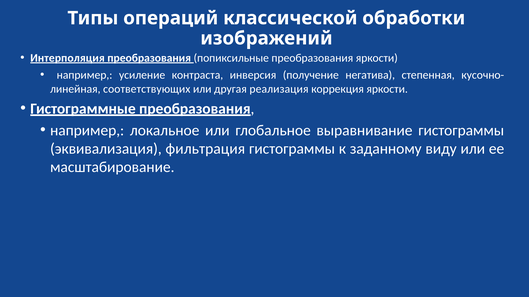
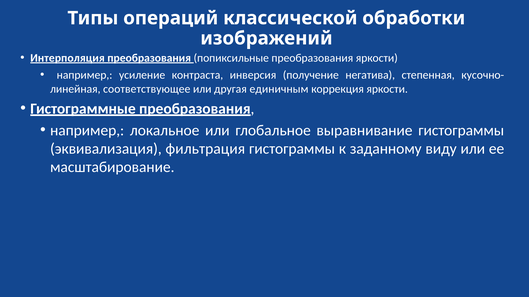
соответствующих: соответствующих -> соответствующее
реализация: реализация -> единичным
